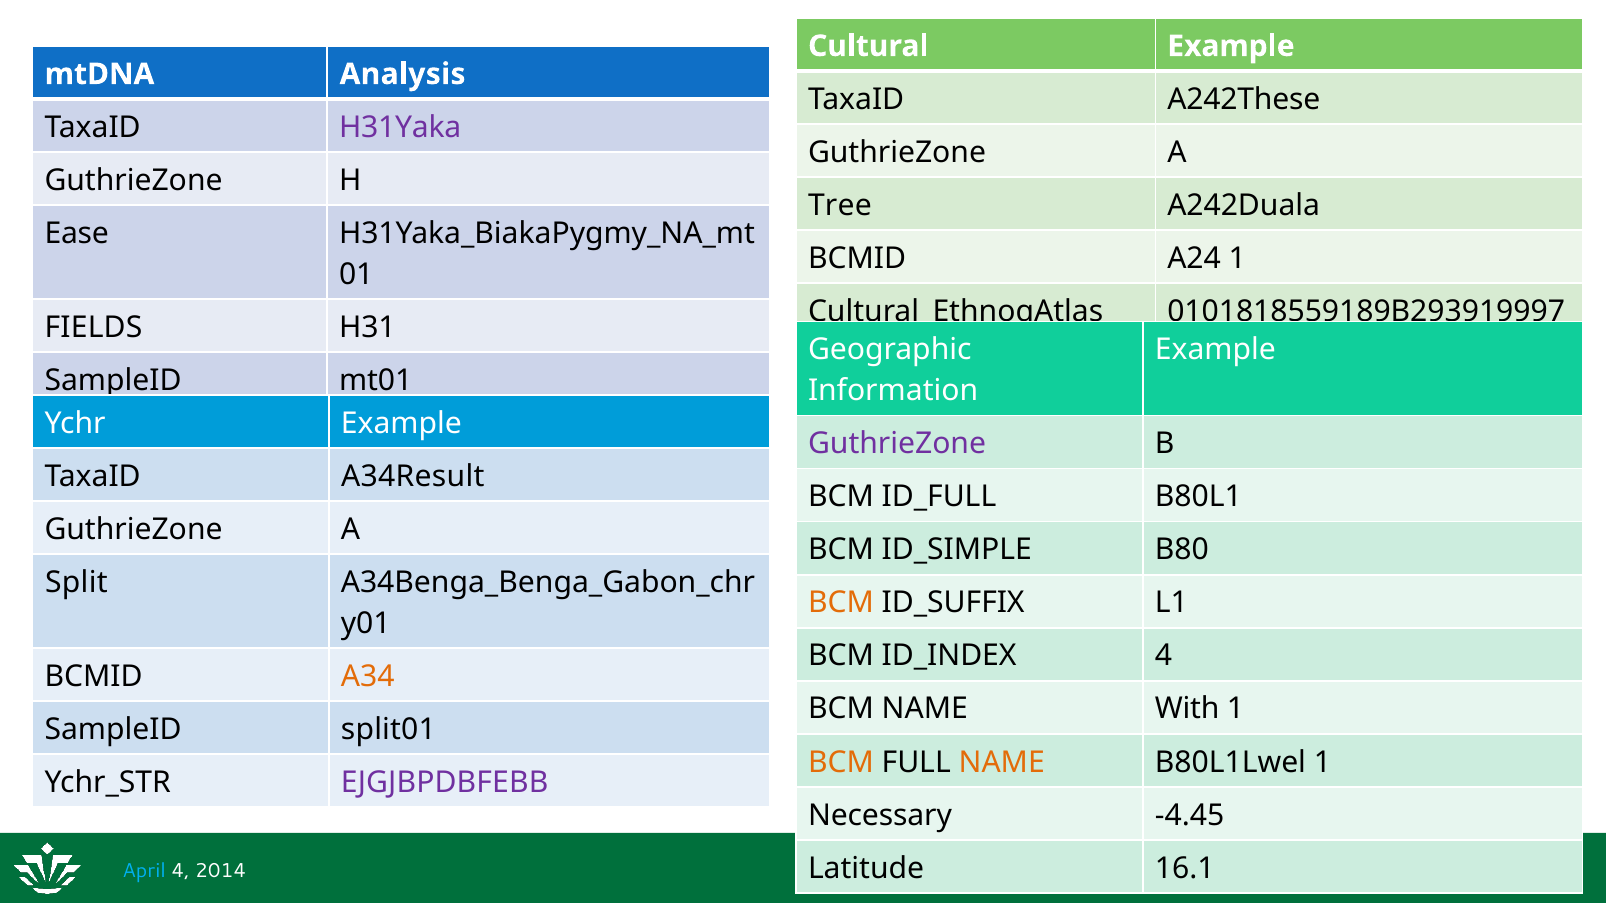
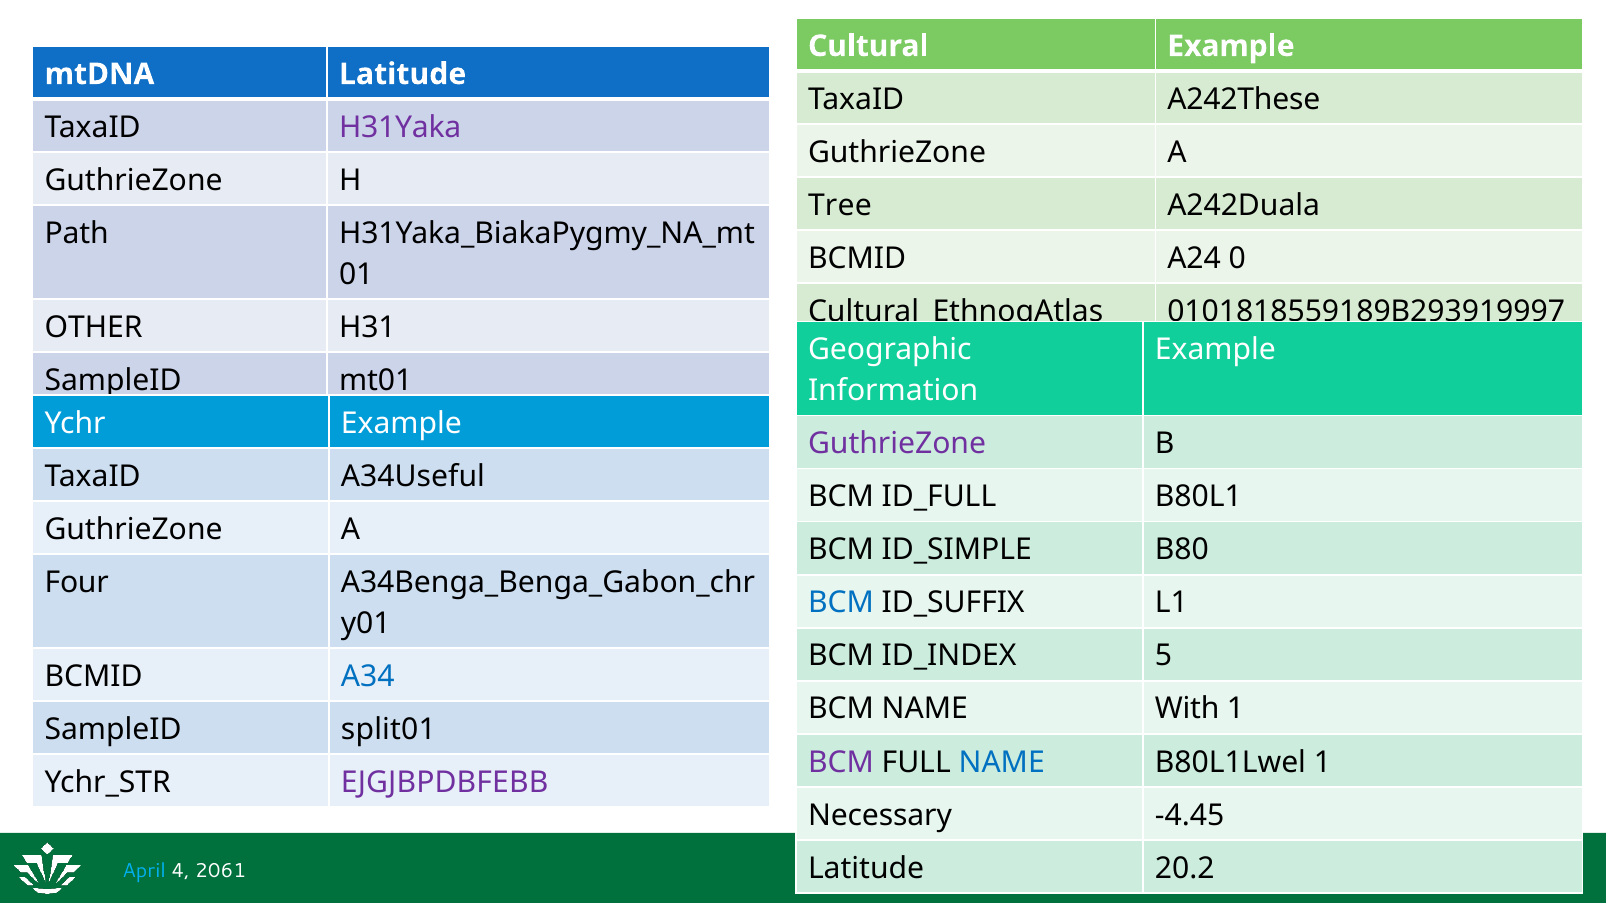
mtDNA Analysis: Analysis -> Latitude
Ease: Ease -> Path
A24 1: 1 -> 0
FIELDS: FIELDS -> OTHER
A34Result: A34Result -> A34Useful
Split: Split -> Four
BCM at (841, 603) colour: orange -> blue
4 at (1164, 656): 4 -> 5
A34 colour: orange -> blue
BCM at (841, 762) colour: orange -> purple
NAME at (1002, 762) colour: orange -> blue
16.1: 16.1 -> 20.2
2014: 2014 -> 2061
